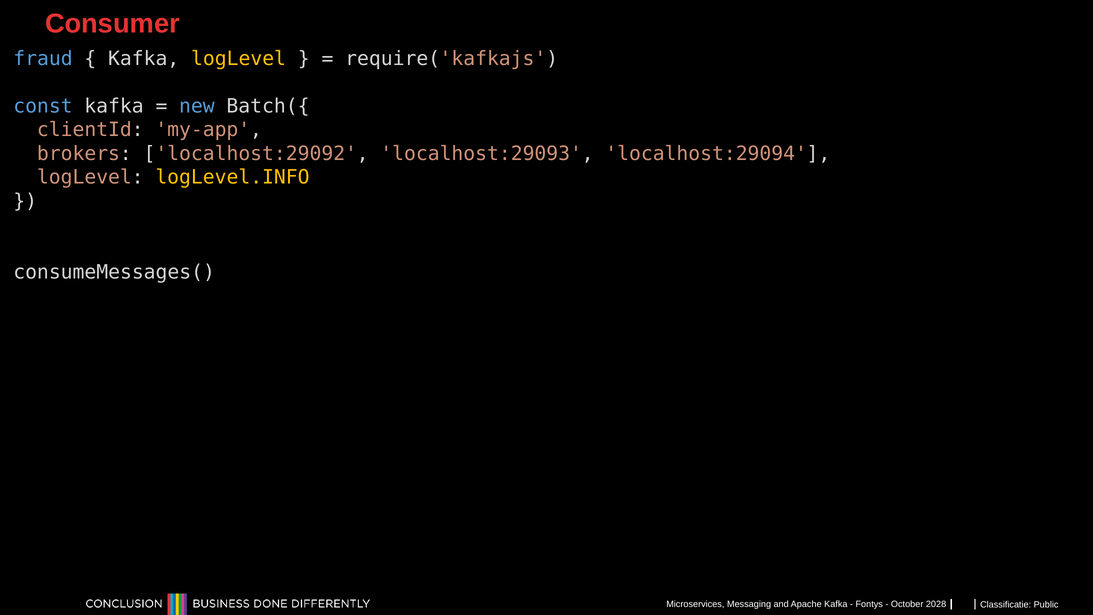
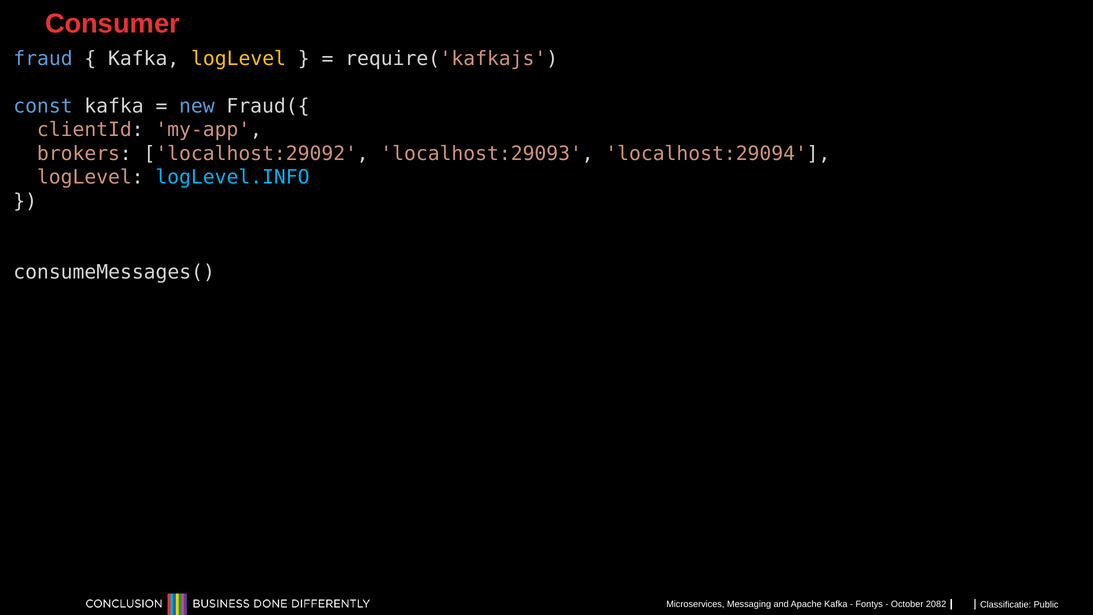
Batch({: Batch({ -> Fraud({
logLevel.INFO colour: yellow -> light blue
2028: 2028 -> 2082
